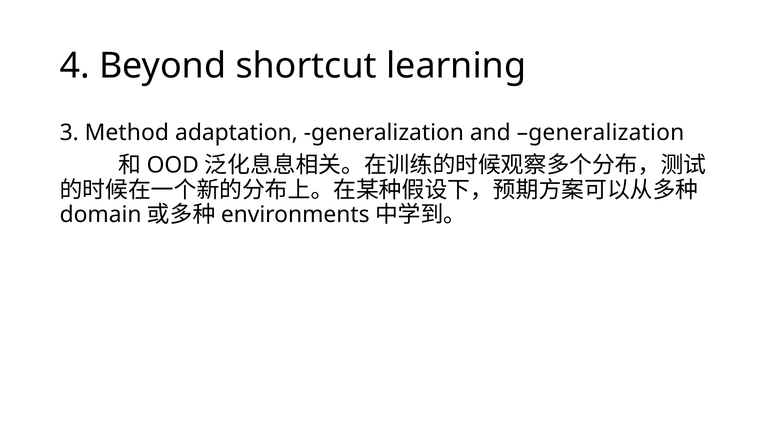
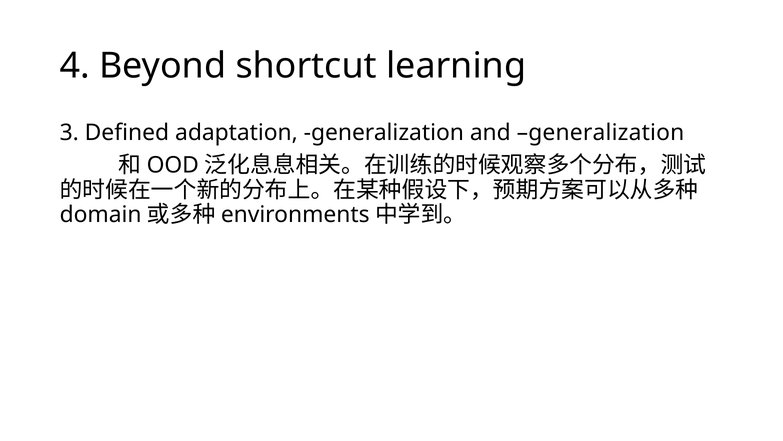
Method: Method -> Defined
